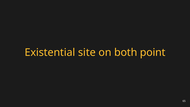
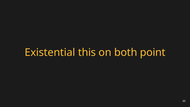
site: site -> this
